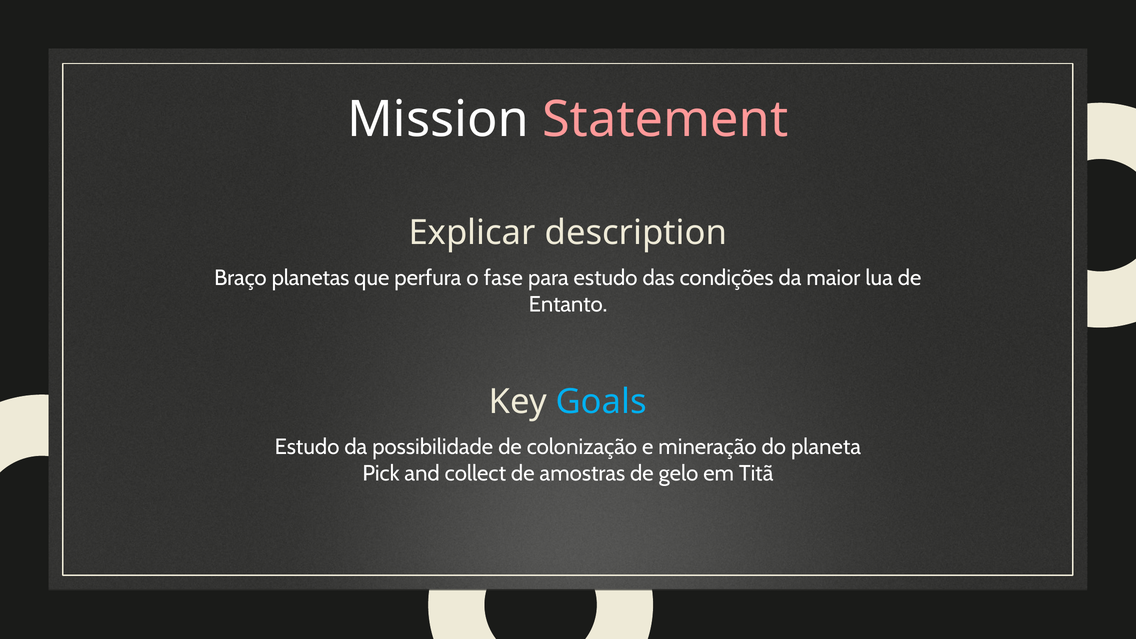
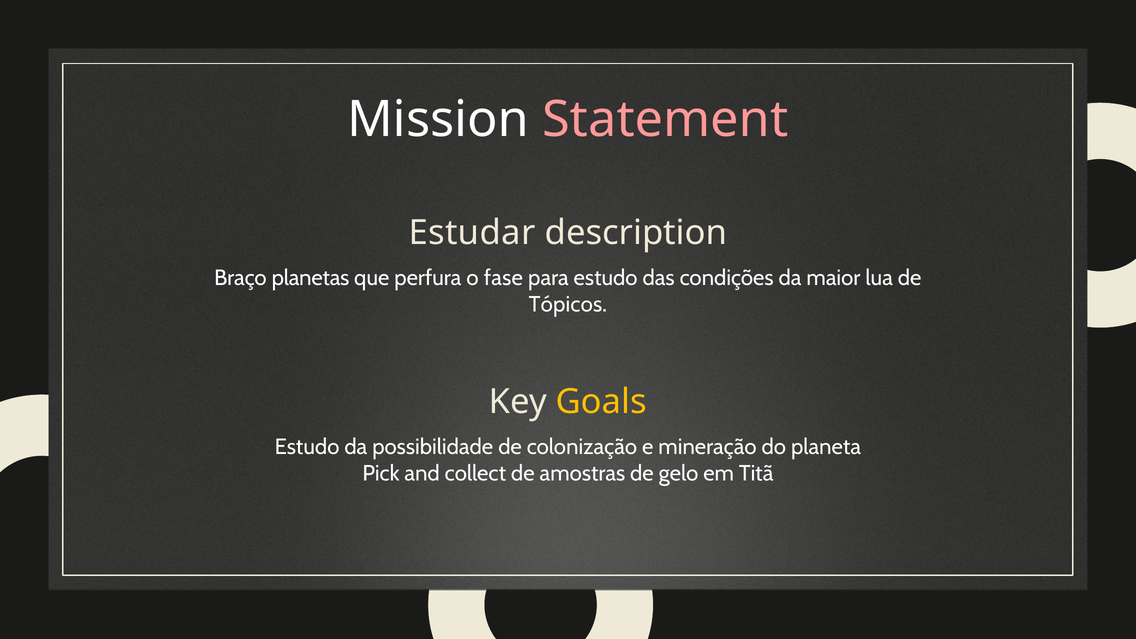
Explicar: Explicar -> Estudar
Entanto: Entanto -> Tópicos
Goals colour: light blue -> yellow
